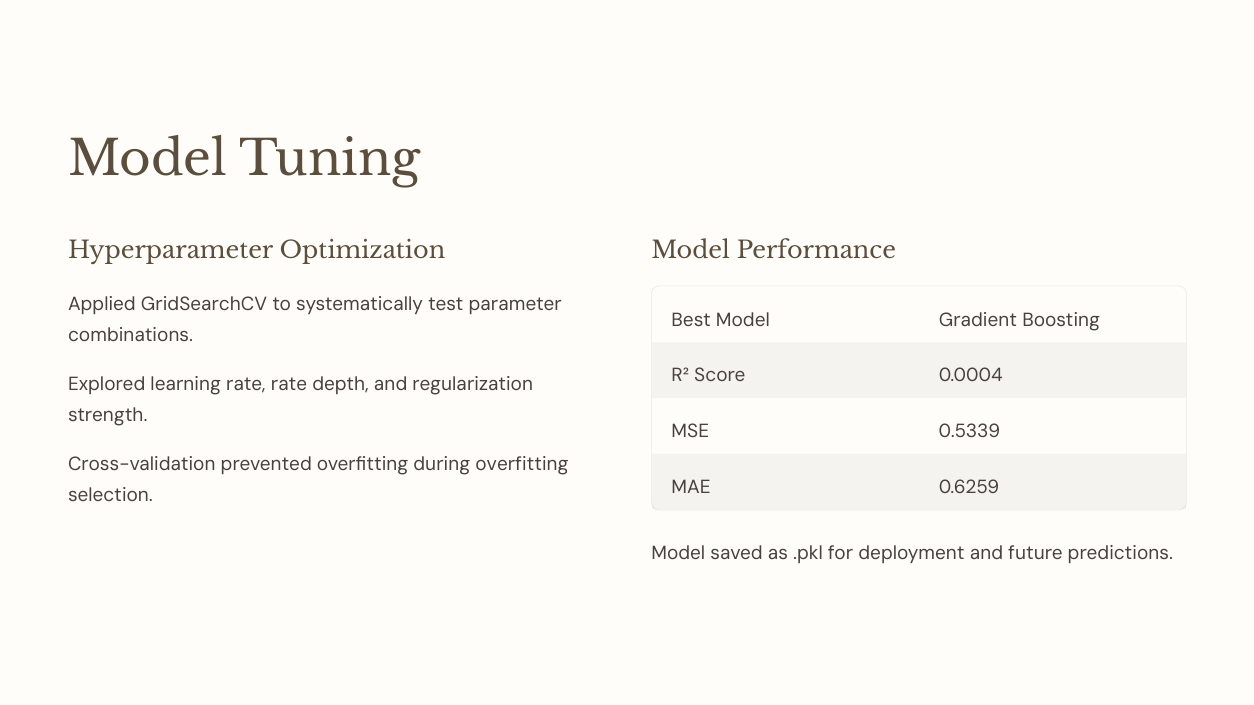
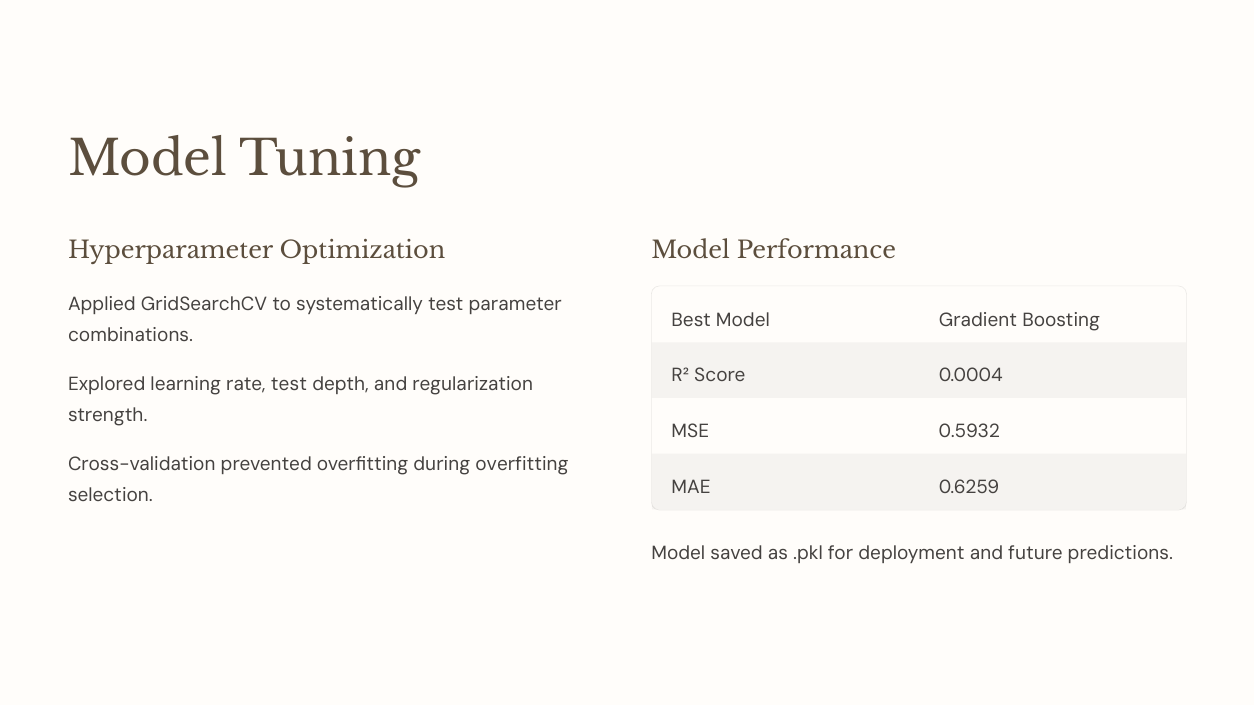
rate rate: rate -> test
0.5339: 0.5339 -> 0.5932
